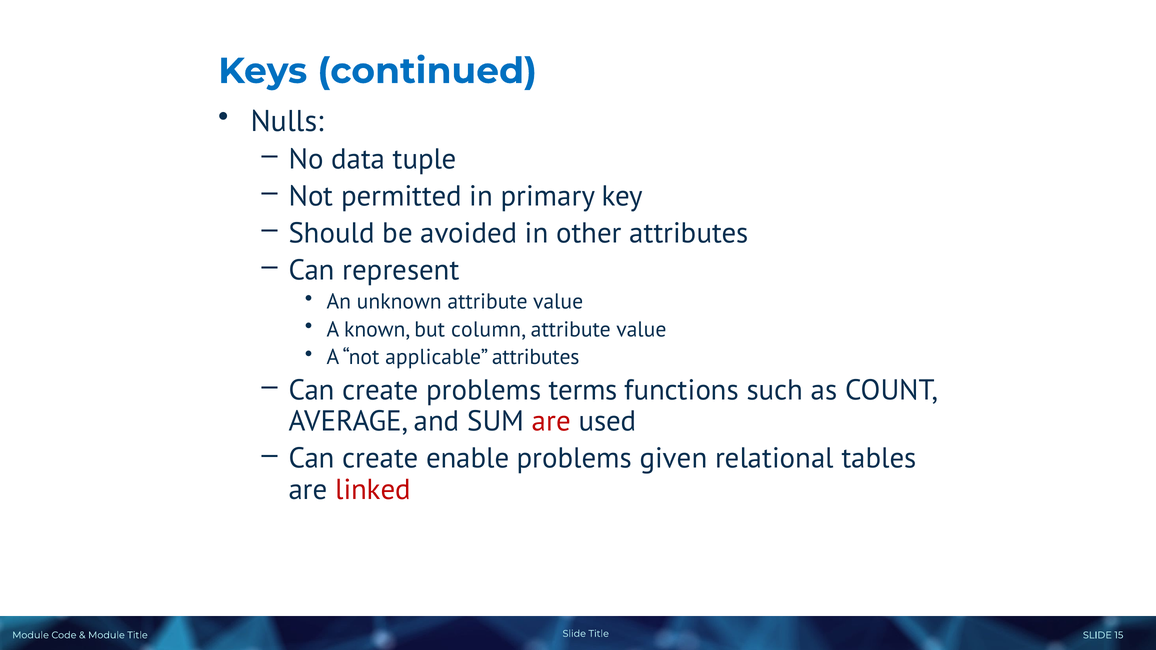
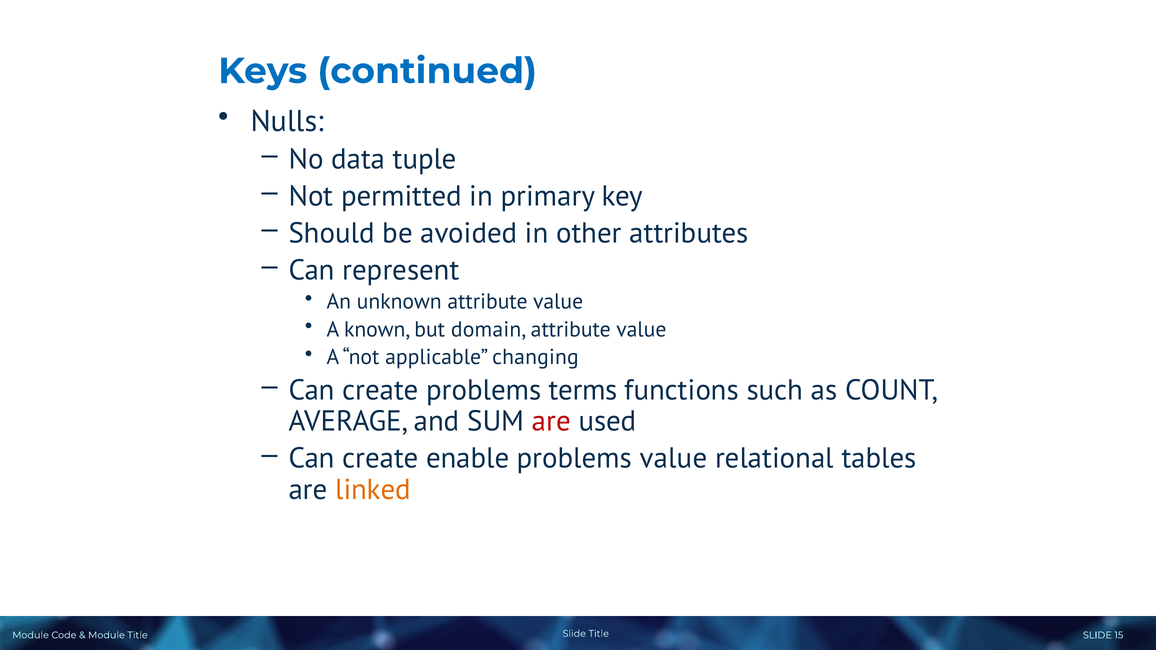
column: column -> domain
applicable attributes: attributes -> changing
problems given: given -> value
linked colour: red -> orange
